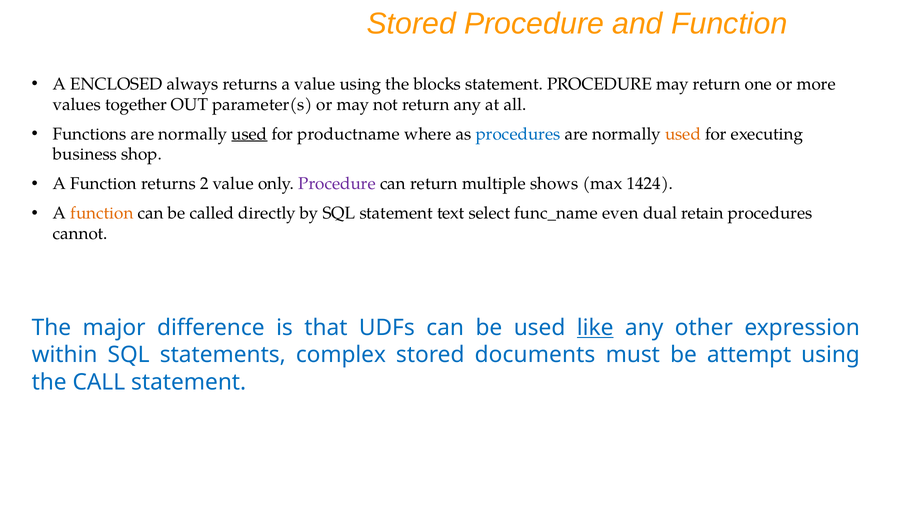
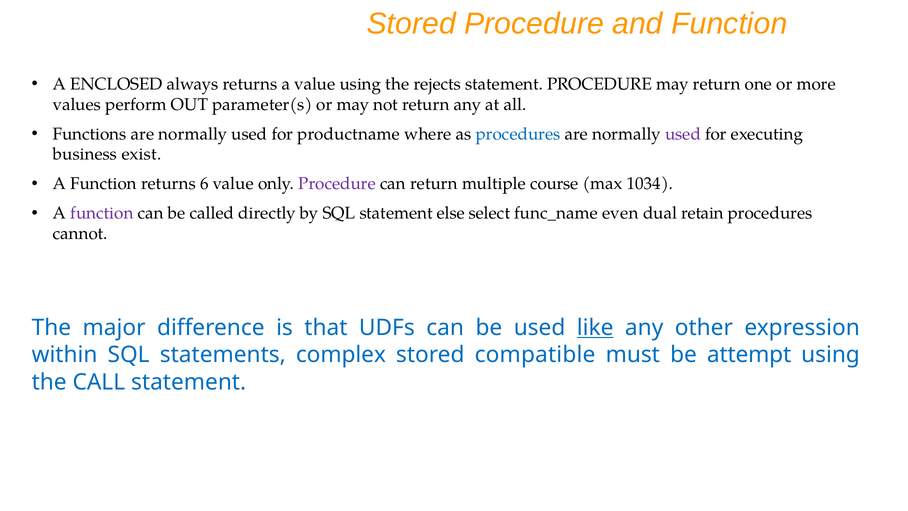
blocks: blocks -> rejects
together: together -> perform
used at (249, 134) underline: present -> none
used at (683, 134) colour: orange -> purple
shop: shop -> exist
2: 2 -> 6
shows: shows -> course
1424: 1424 -> 1034
function at (102, 213) colour: orange -> purple
text: text -> else
documents: documents -> compatible
